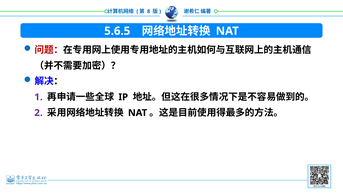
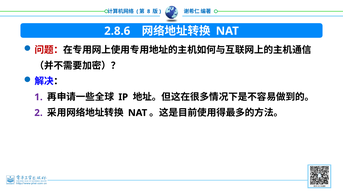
5.6.5: 5.6.5 -> 2.8.6
